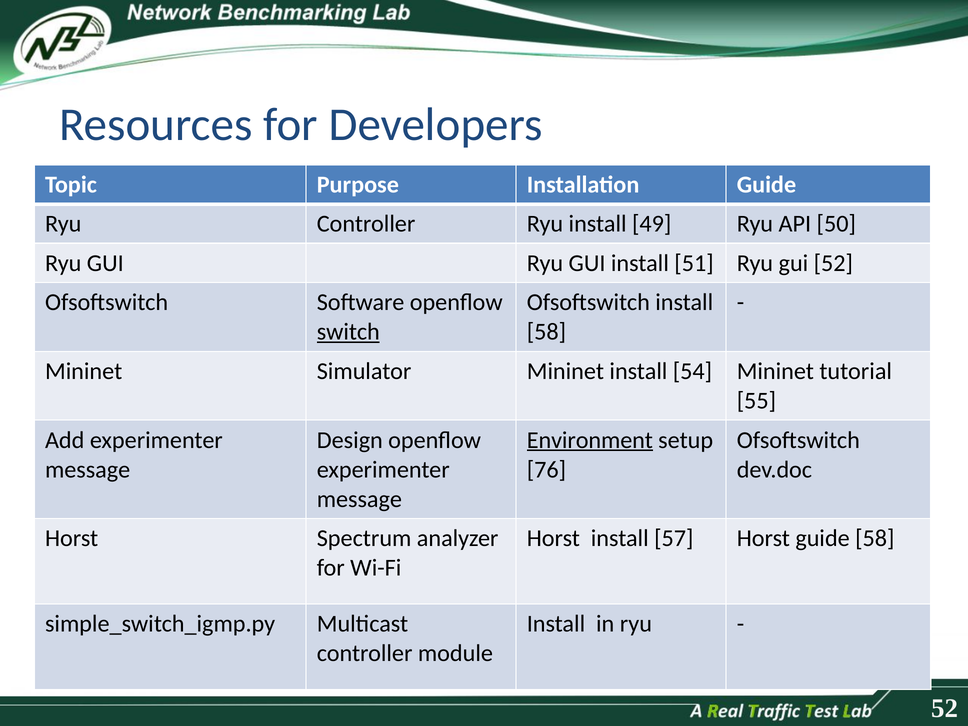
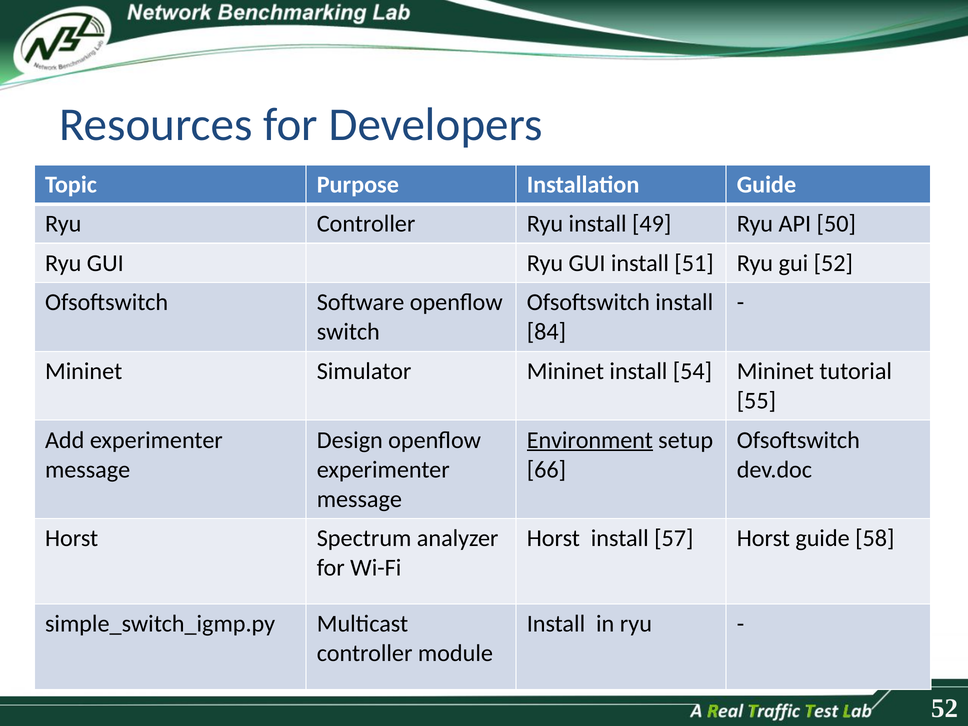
switch underline: present -> none
58 at (546, 332): 58 -> 84
76: 76 -> 66
